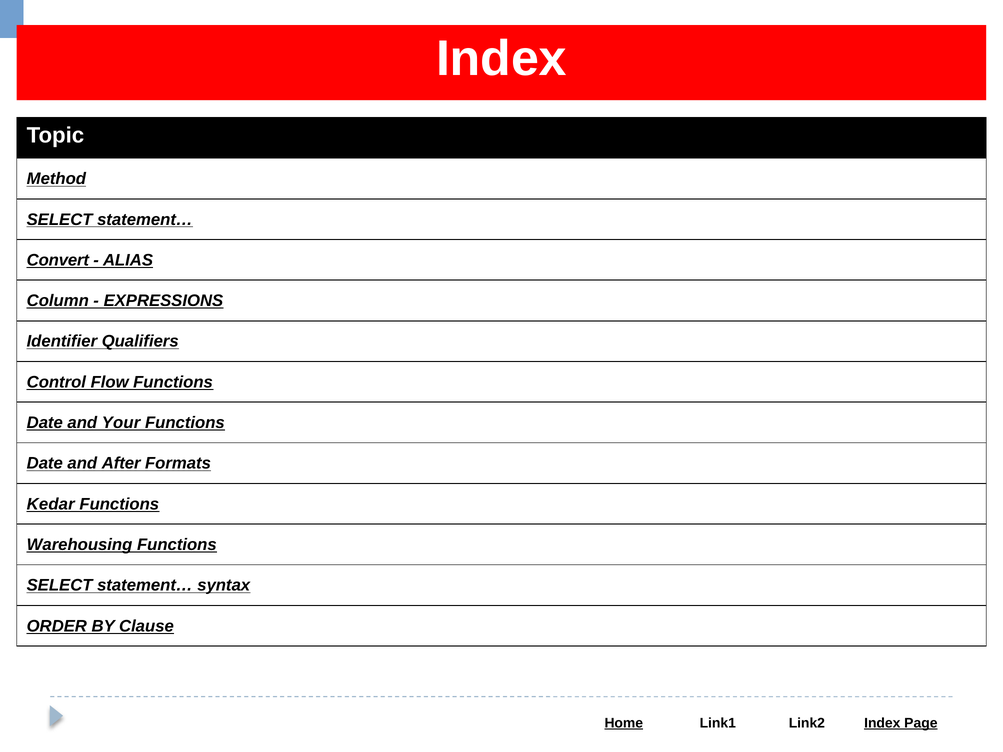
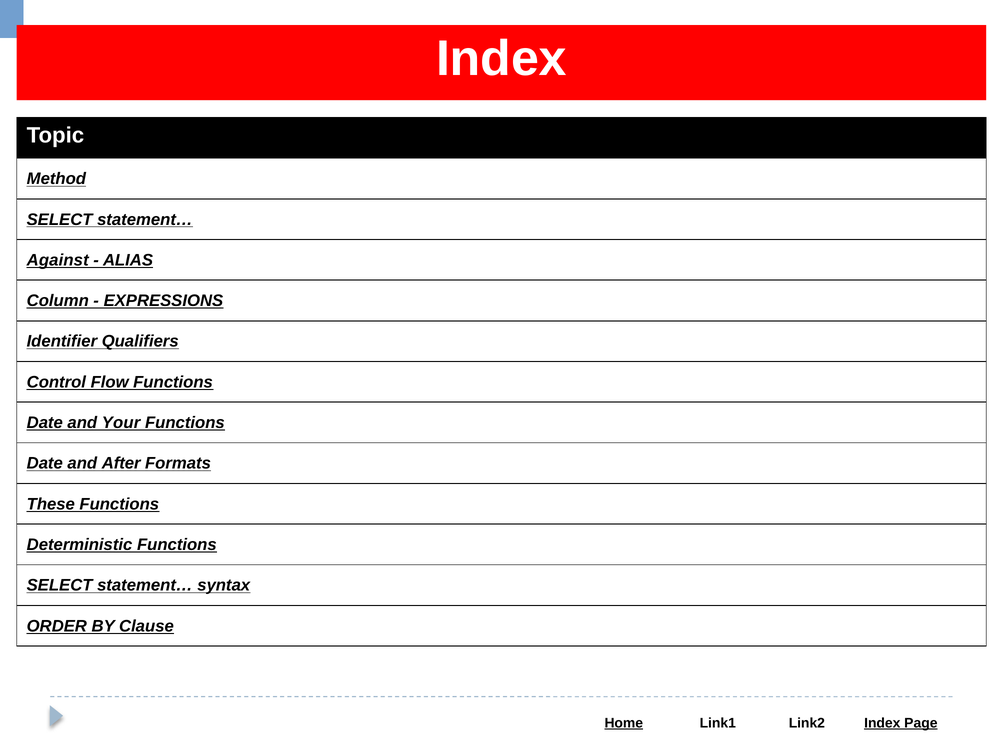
Convert: Convert -> Against
Kedar: Kedar -> These
Warehousing: Warehousing -> Deterministic
